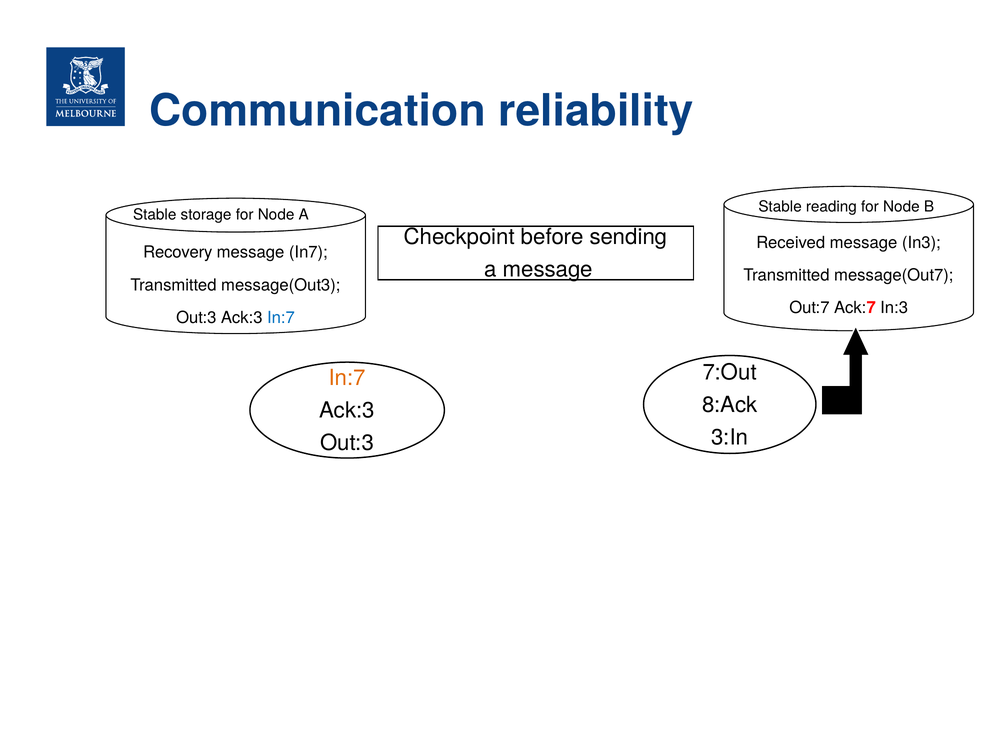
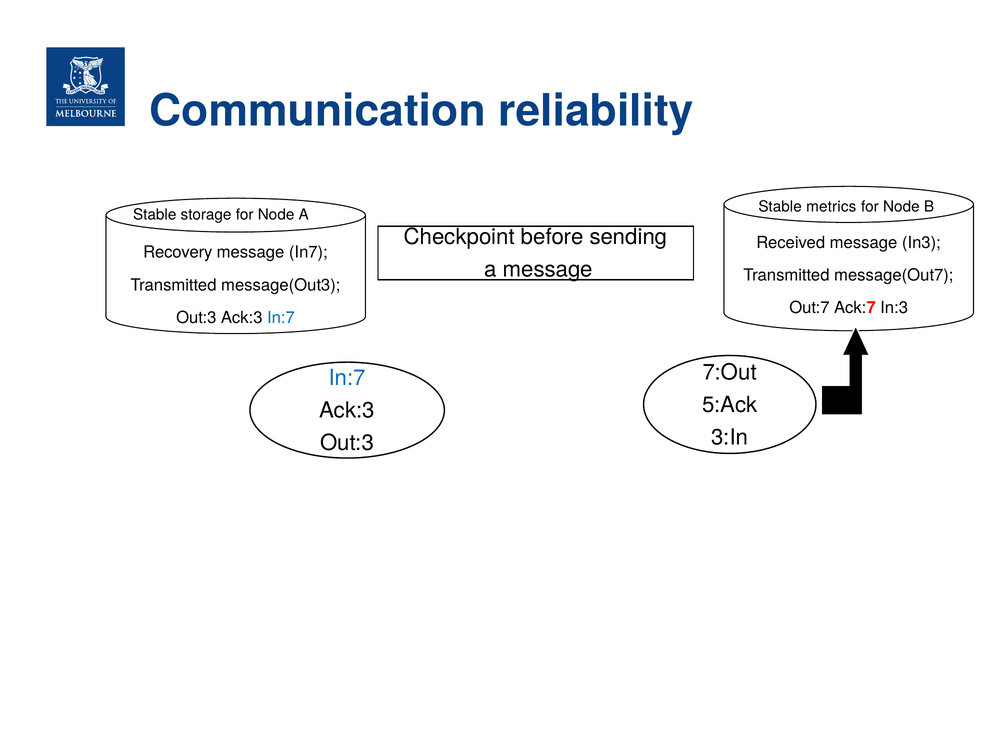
reading: reading -> metrics
In:7 at (347, 378) colour: orange -> blue
8:Ack: 8:Ack -> 5:Ack
